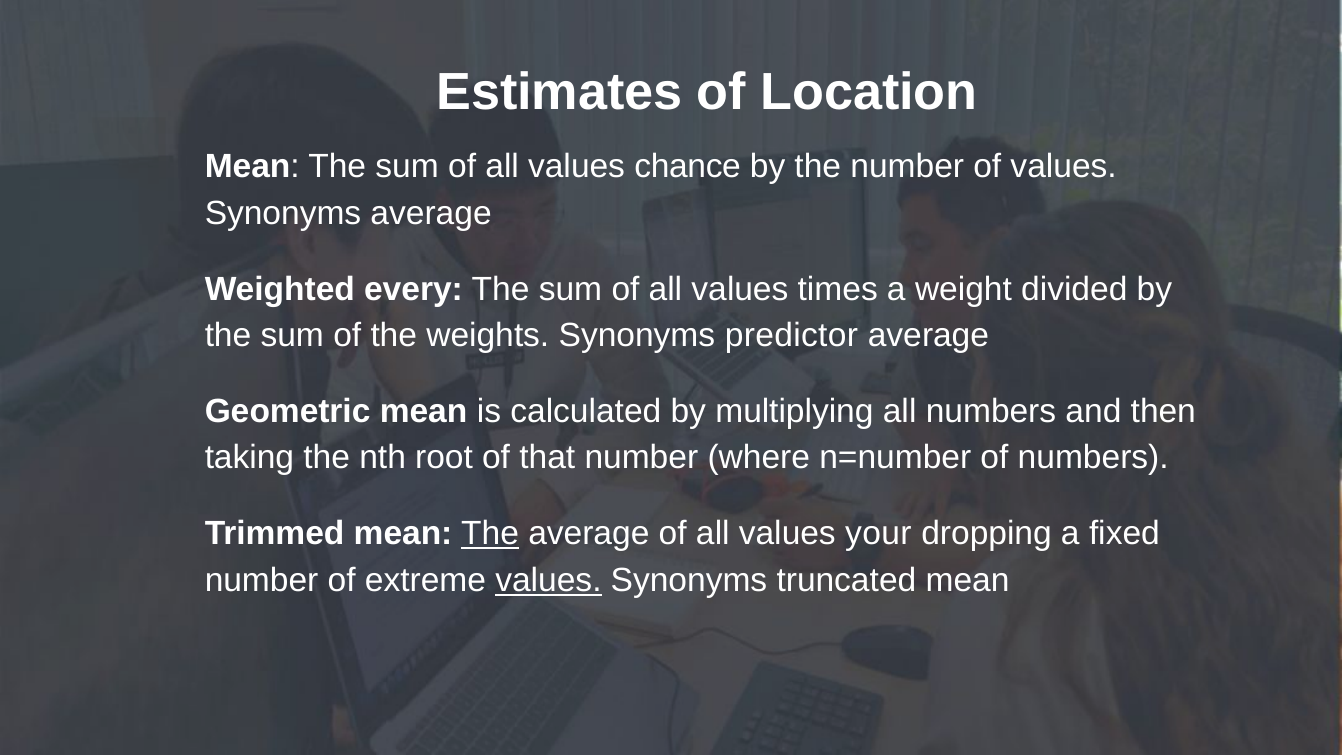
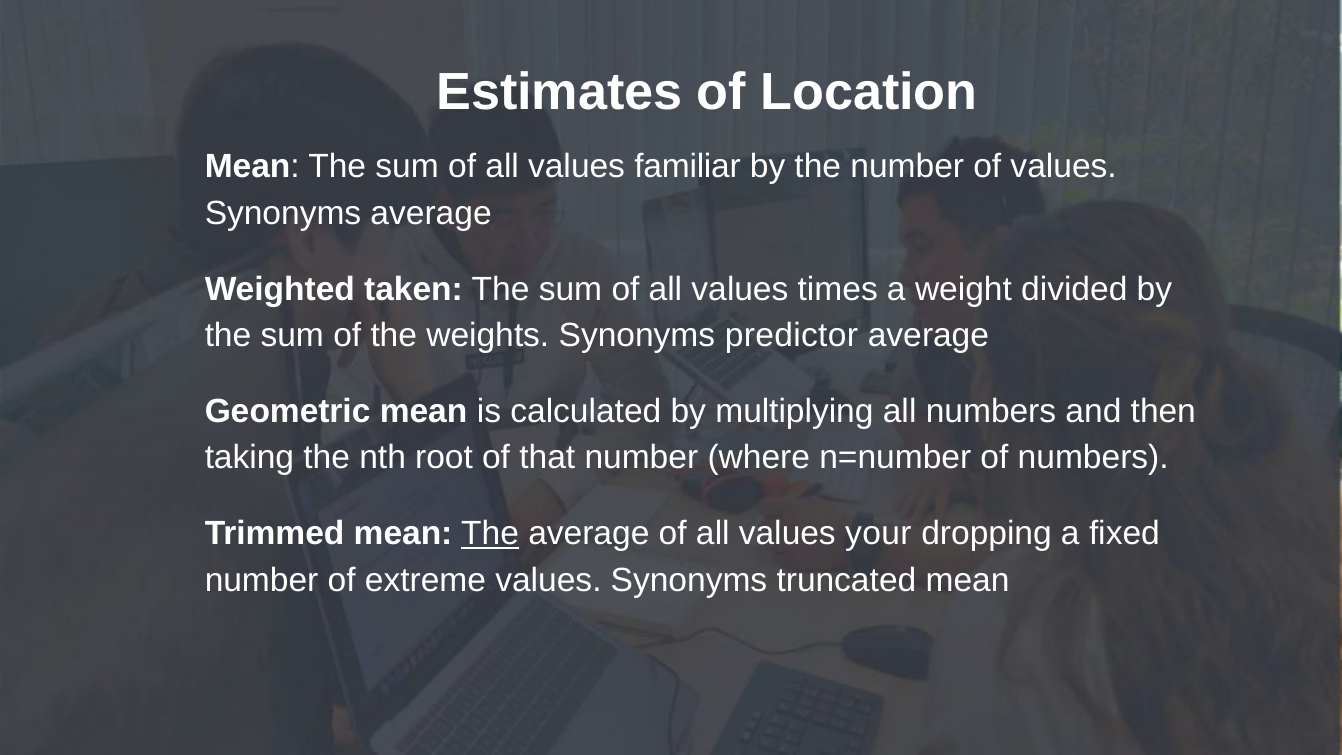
chance: chance -> familiar
every: every -> taken
values at (548, 580) underline: present -> none
